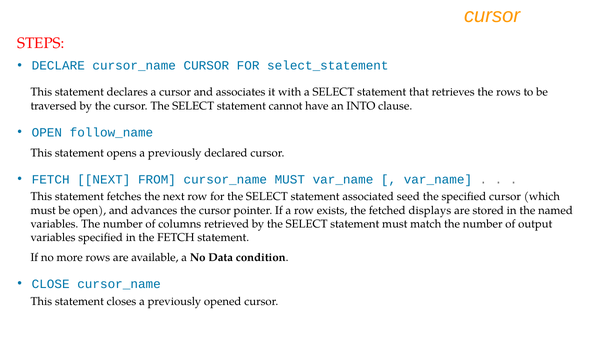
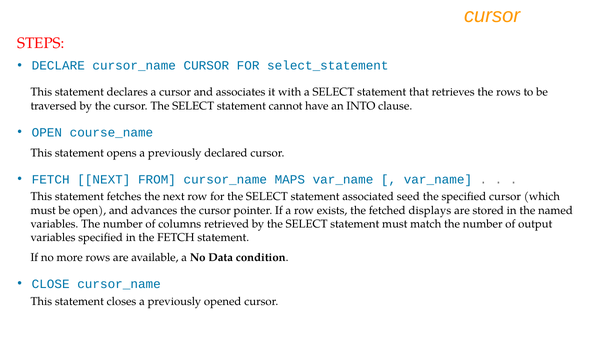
follow_name: follow_name -> course_name
cursor_name MUST: MUST -> MAPS
